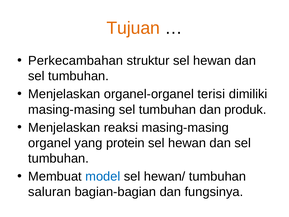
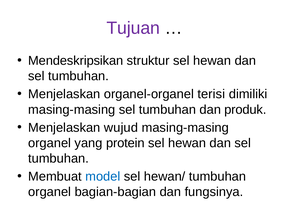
Tujuan colour: orange -> purple
Perkecambahan: Perkecambahan -> Mendeskripsikan
reaksi: reaksi -> wujud
saluran at (50, 192): saluran -> organel
